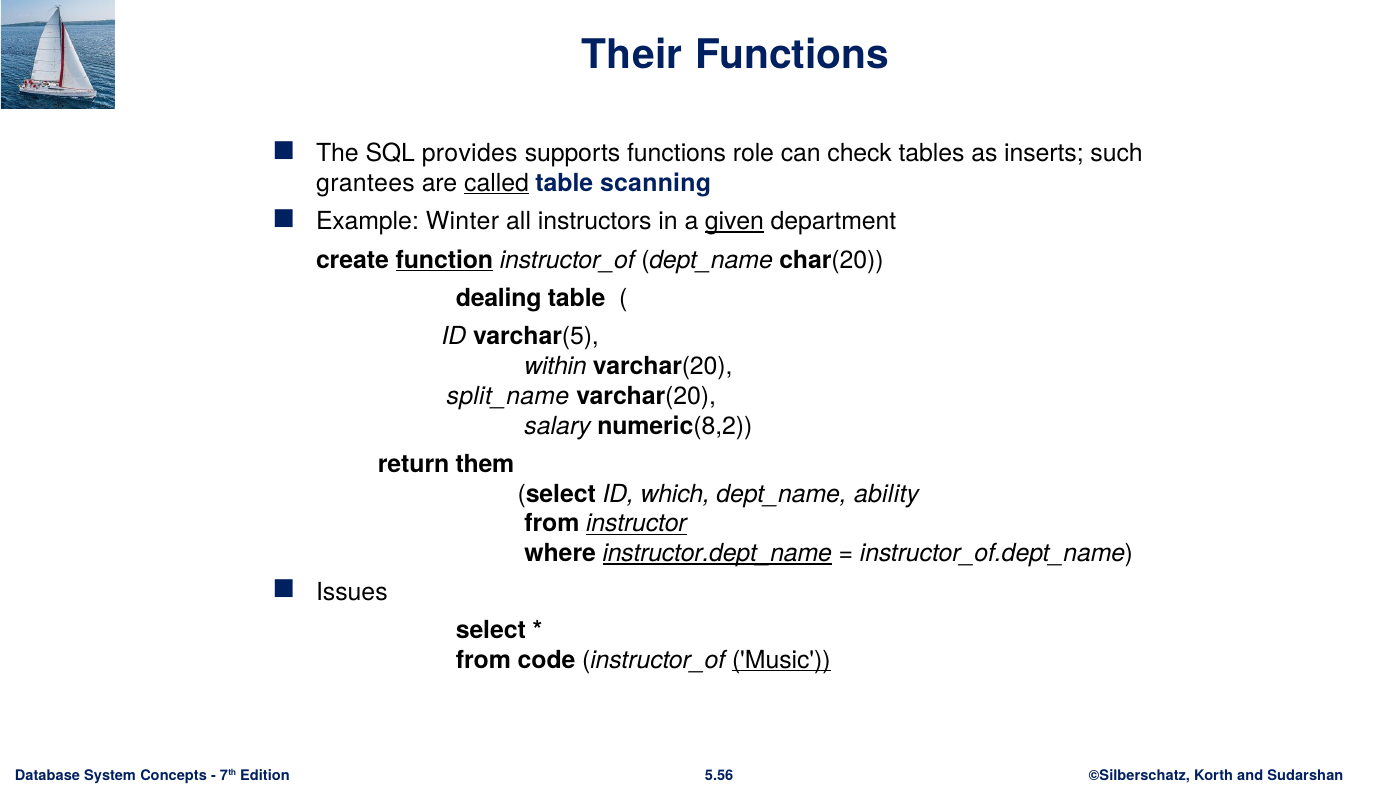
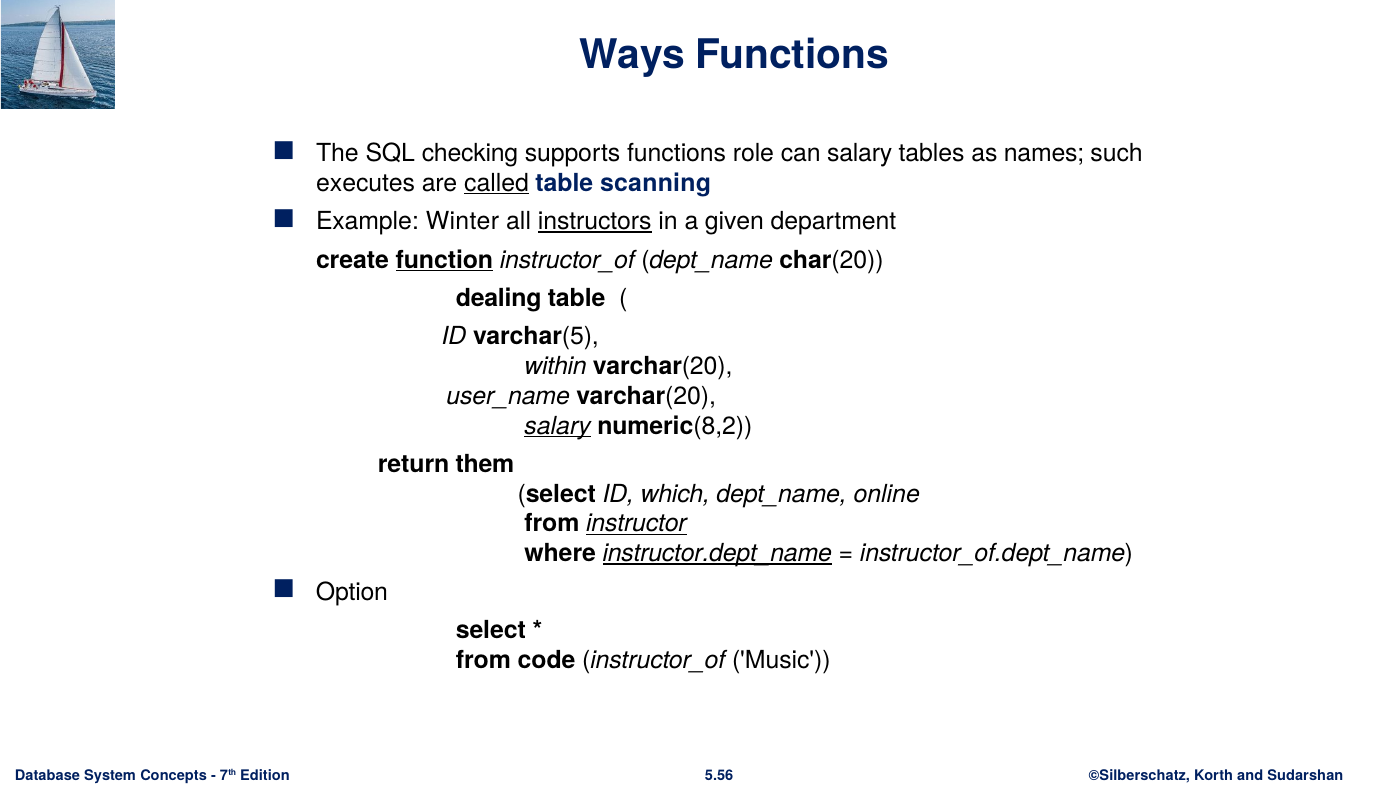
Their: Their -> Ways
provides: provides -> checking
can check: check -> salary
inserts: inserts -> names
grantees: grantees -> executes
instructors underline: none -> present
given underline: present -> none
split_name: split_name -> user_name
salary at (558, 426) underline: none -> present
ability: ability -> online
Issues: Issues -> Option
Music underline: present -> none
